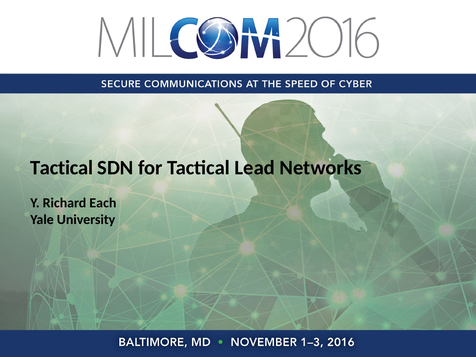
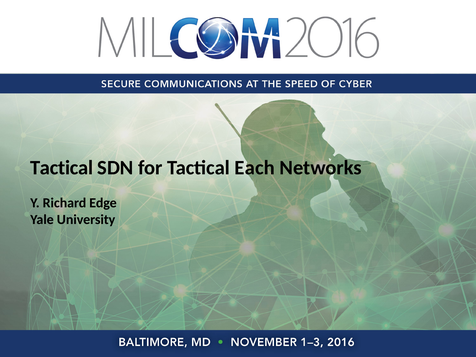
Lead: Lead -> Each
Each: Each -> Edge
